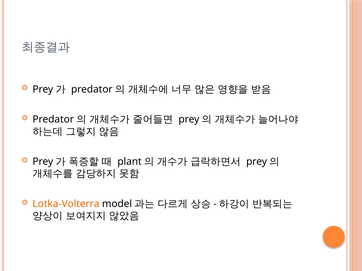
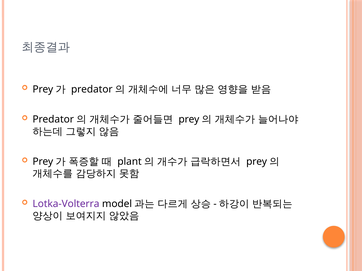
Lotka-Volterra colour: orange -> purple
